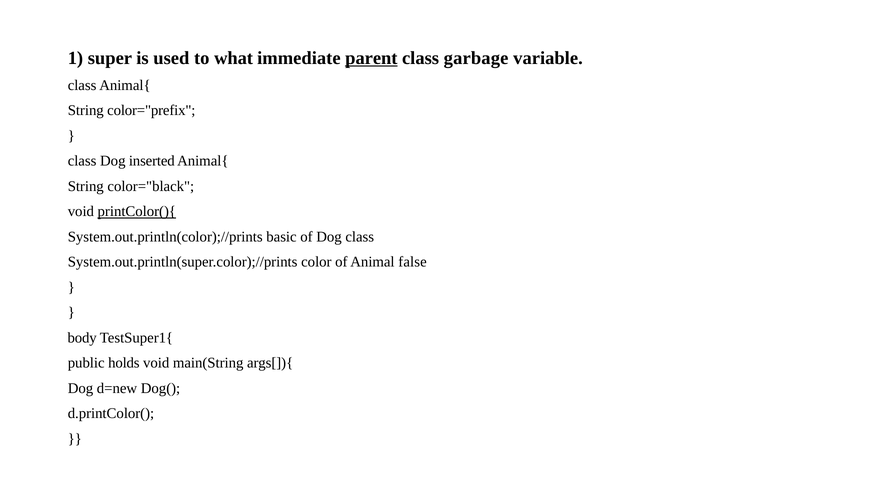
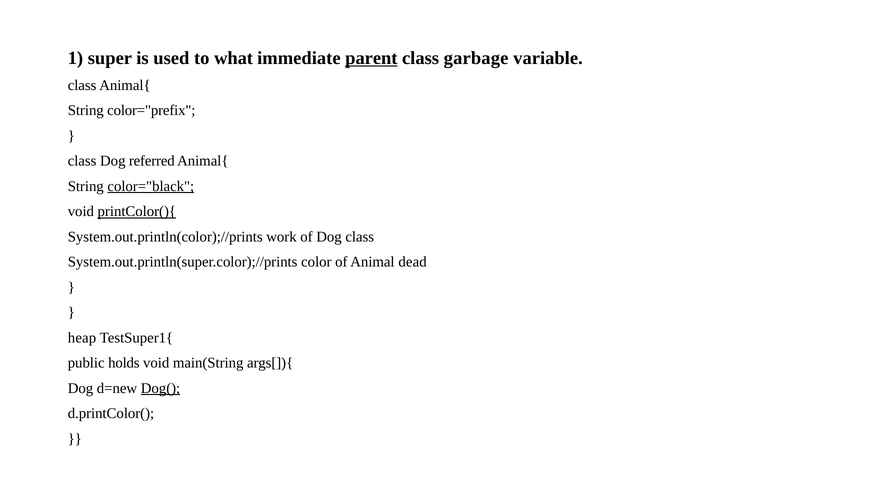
inserted: inserted -> referred
color="black underline: none -> present
basic: basic -> work
false: false -> dead
body: body -> heap
Dog( underline: none -> present
